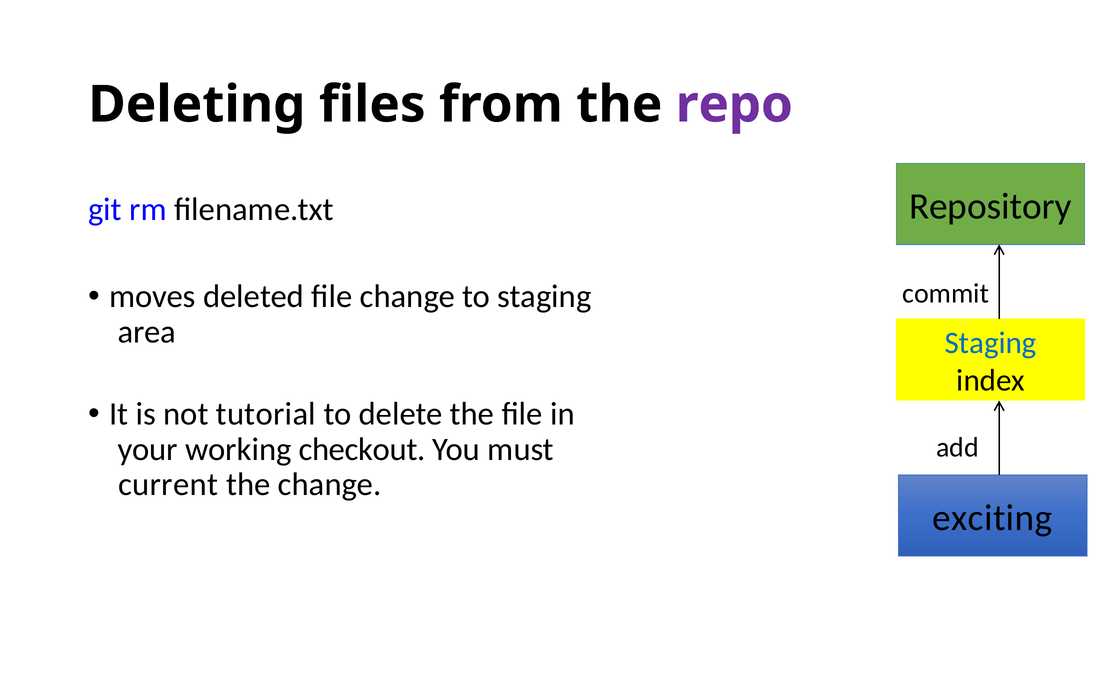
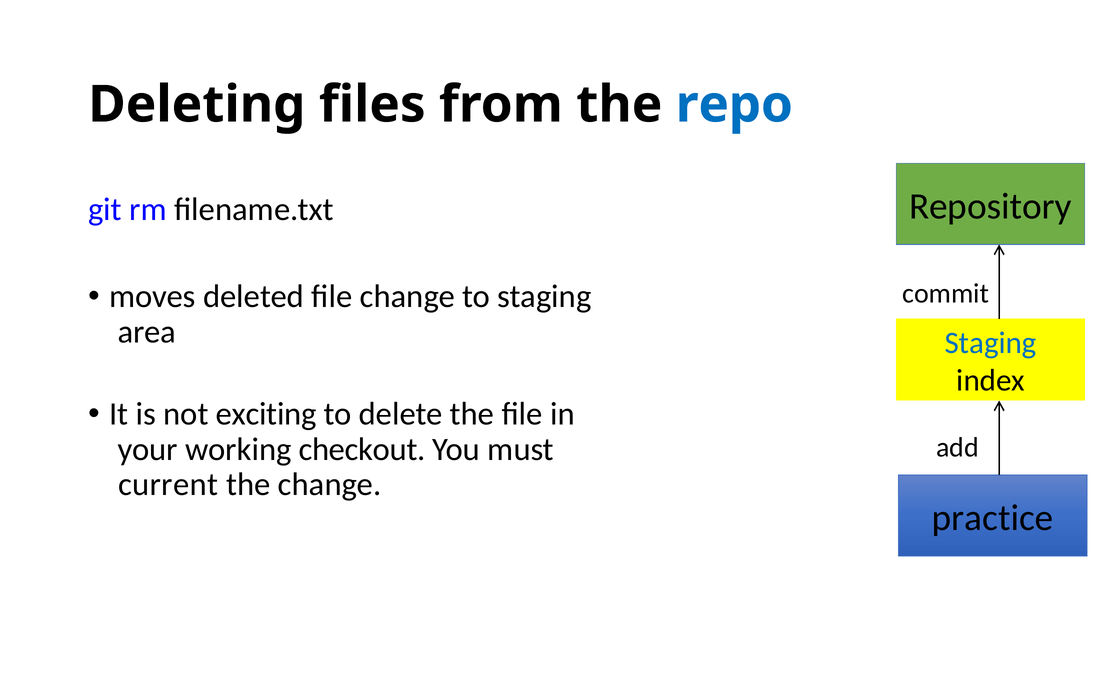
repo colour: purple -> blue
tutorial: tutorial -> exciting
exciting: exciting -> practice
